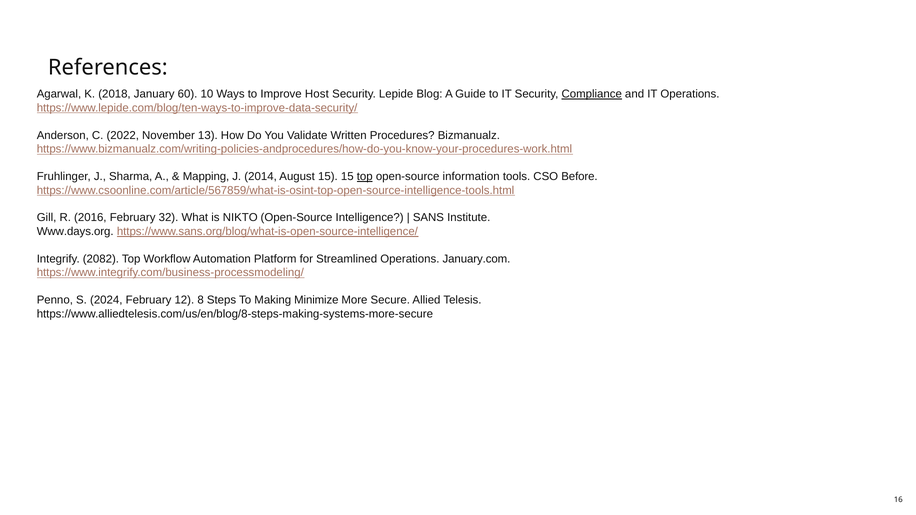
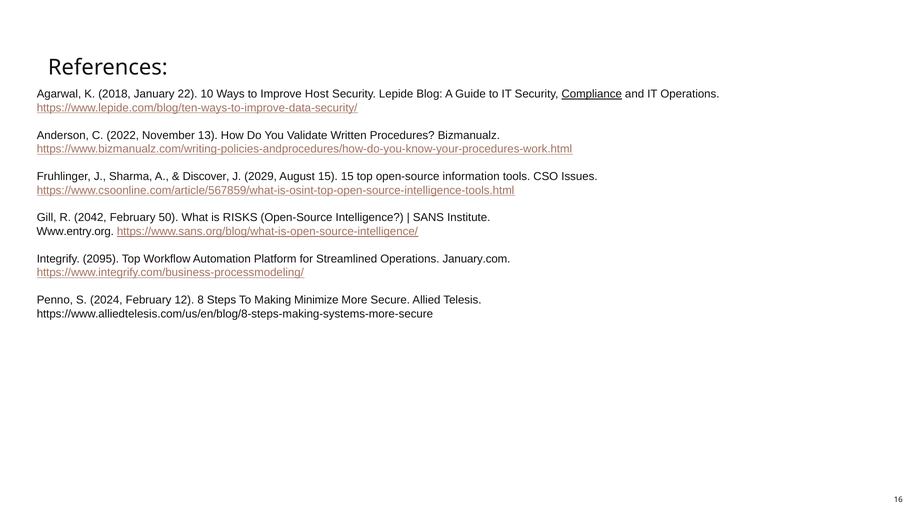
60: 60 -> 22
Mapping: Mapping -> Discover
2014: 2014 -> 2029
top at (365, 177) underline: present -> none
Before: Before -> Issues
2016: 2016 -> 2042
32: 32 -> 50
NIKTO: NIKTO -> RISKS
Www.days.org: Www.days.org -> Www.entry.org
2082: 2082 -> 2095
